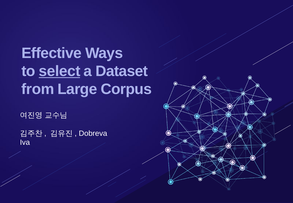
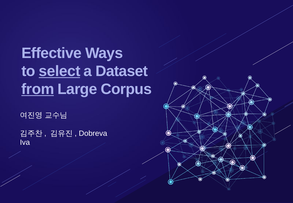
from underline: none -> present
